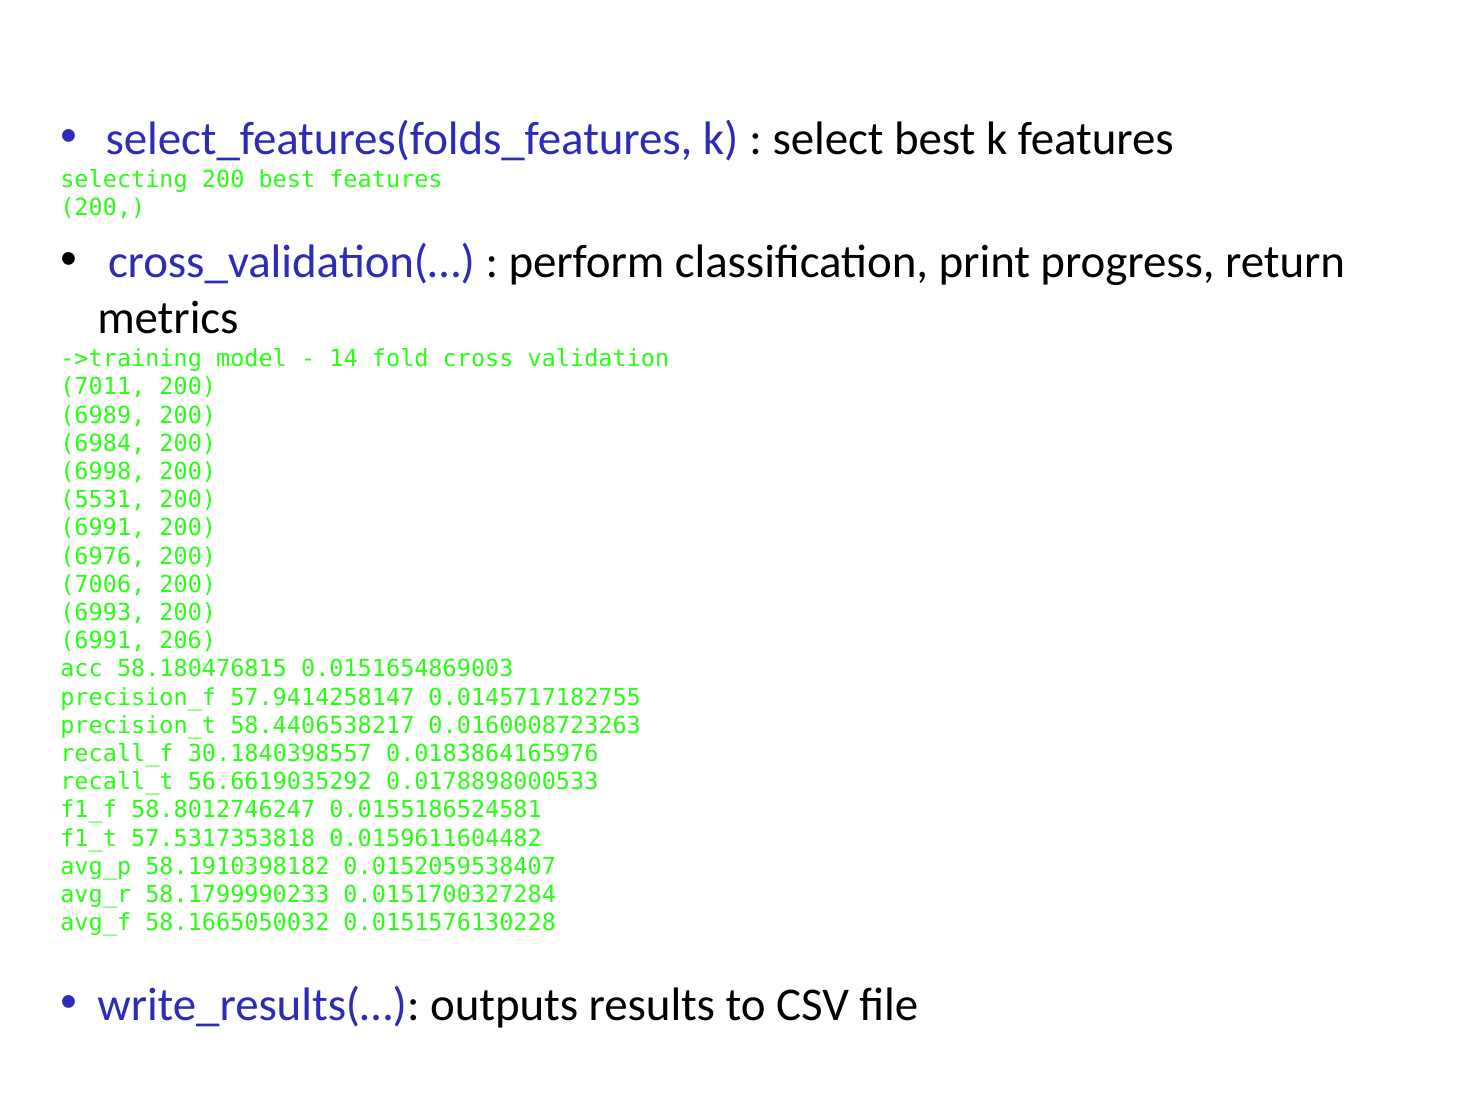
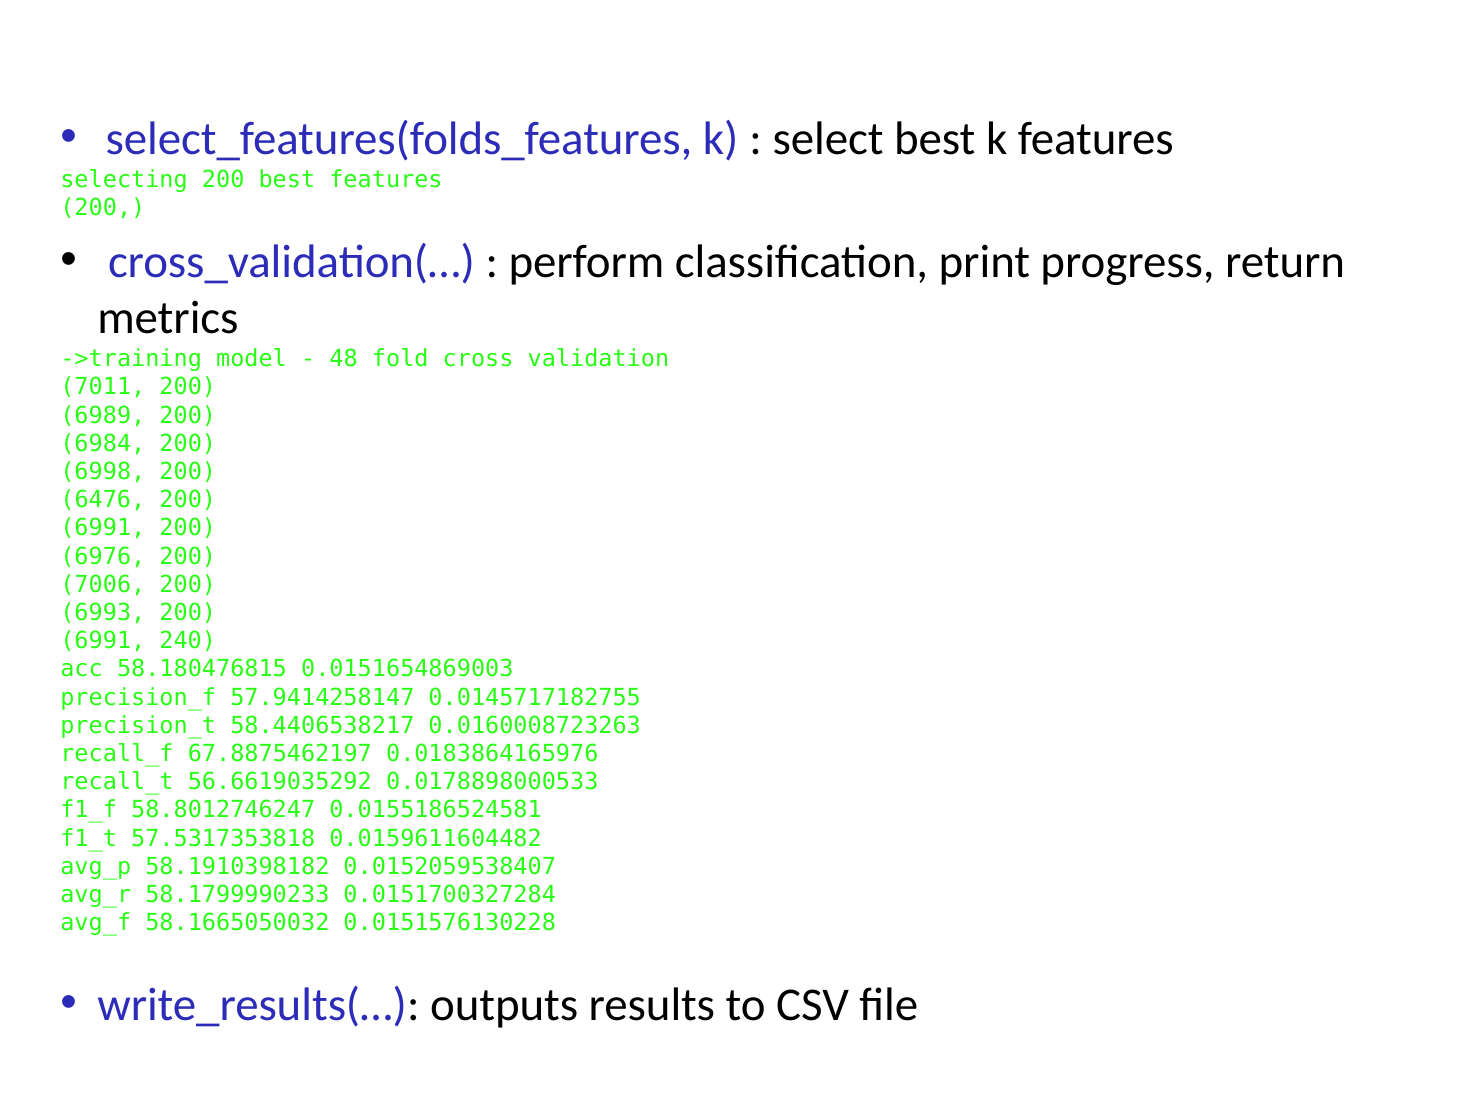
14: 14 -> 48
5531: 5531 -> 6476
206: 206 -> 240
30.1840398557: 30.1840398557 -> 67.8875462197
